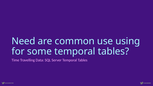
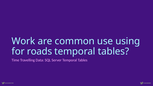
Need: Need -> Work
some: some -> roads
